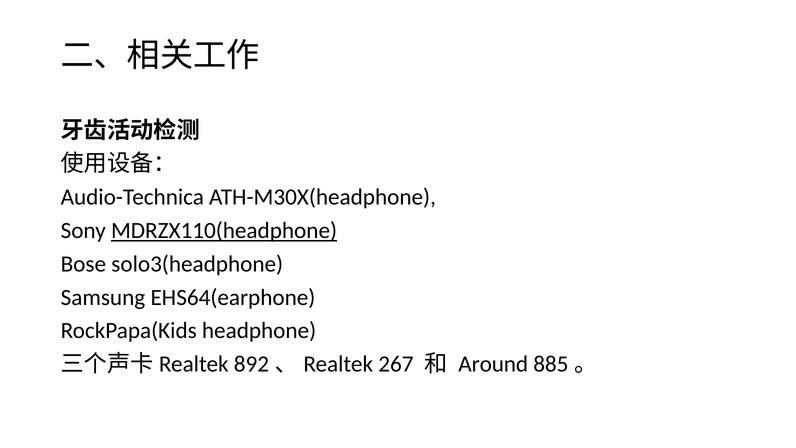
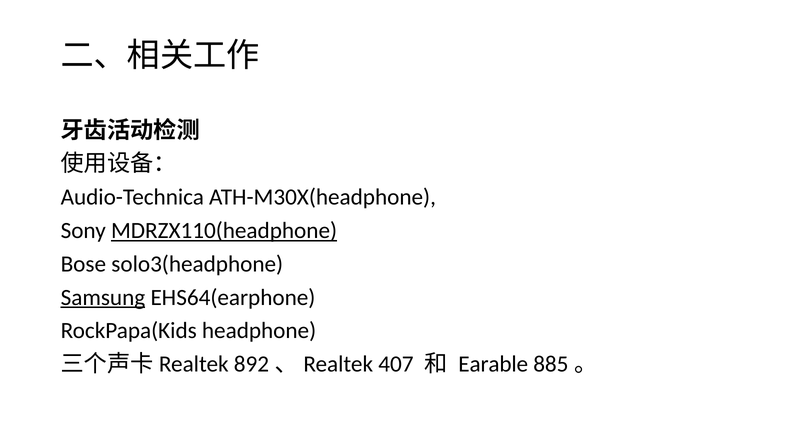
Samsung underline: none -> present
267: 267 -> 407
Around: Around -> Earable
